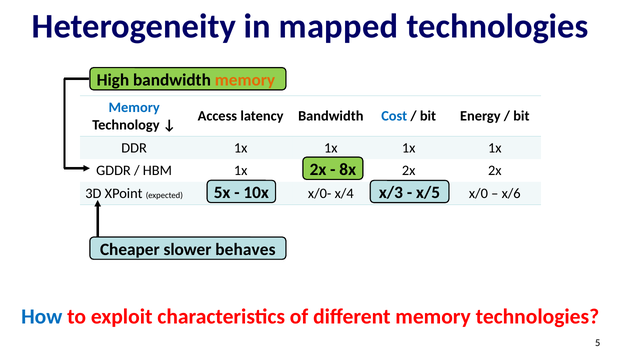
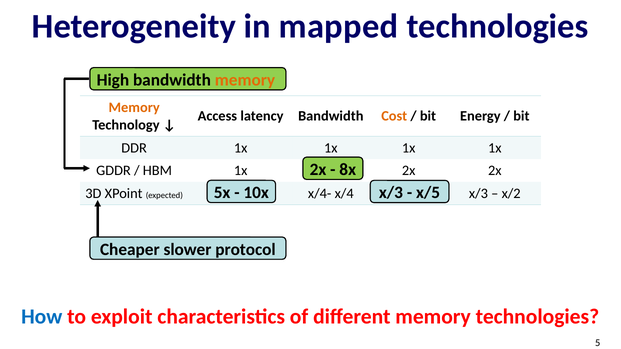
Memory at (134, 108) colour: blue -> orange
Cost colour: blue -> orange
x/0-: x/0- -> x/4-
x/0 at (478, 194): x/0 -> x/3
x/6: x/6 -> x/2
behaves: behaves -> protocol
